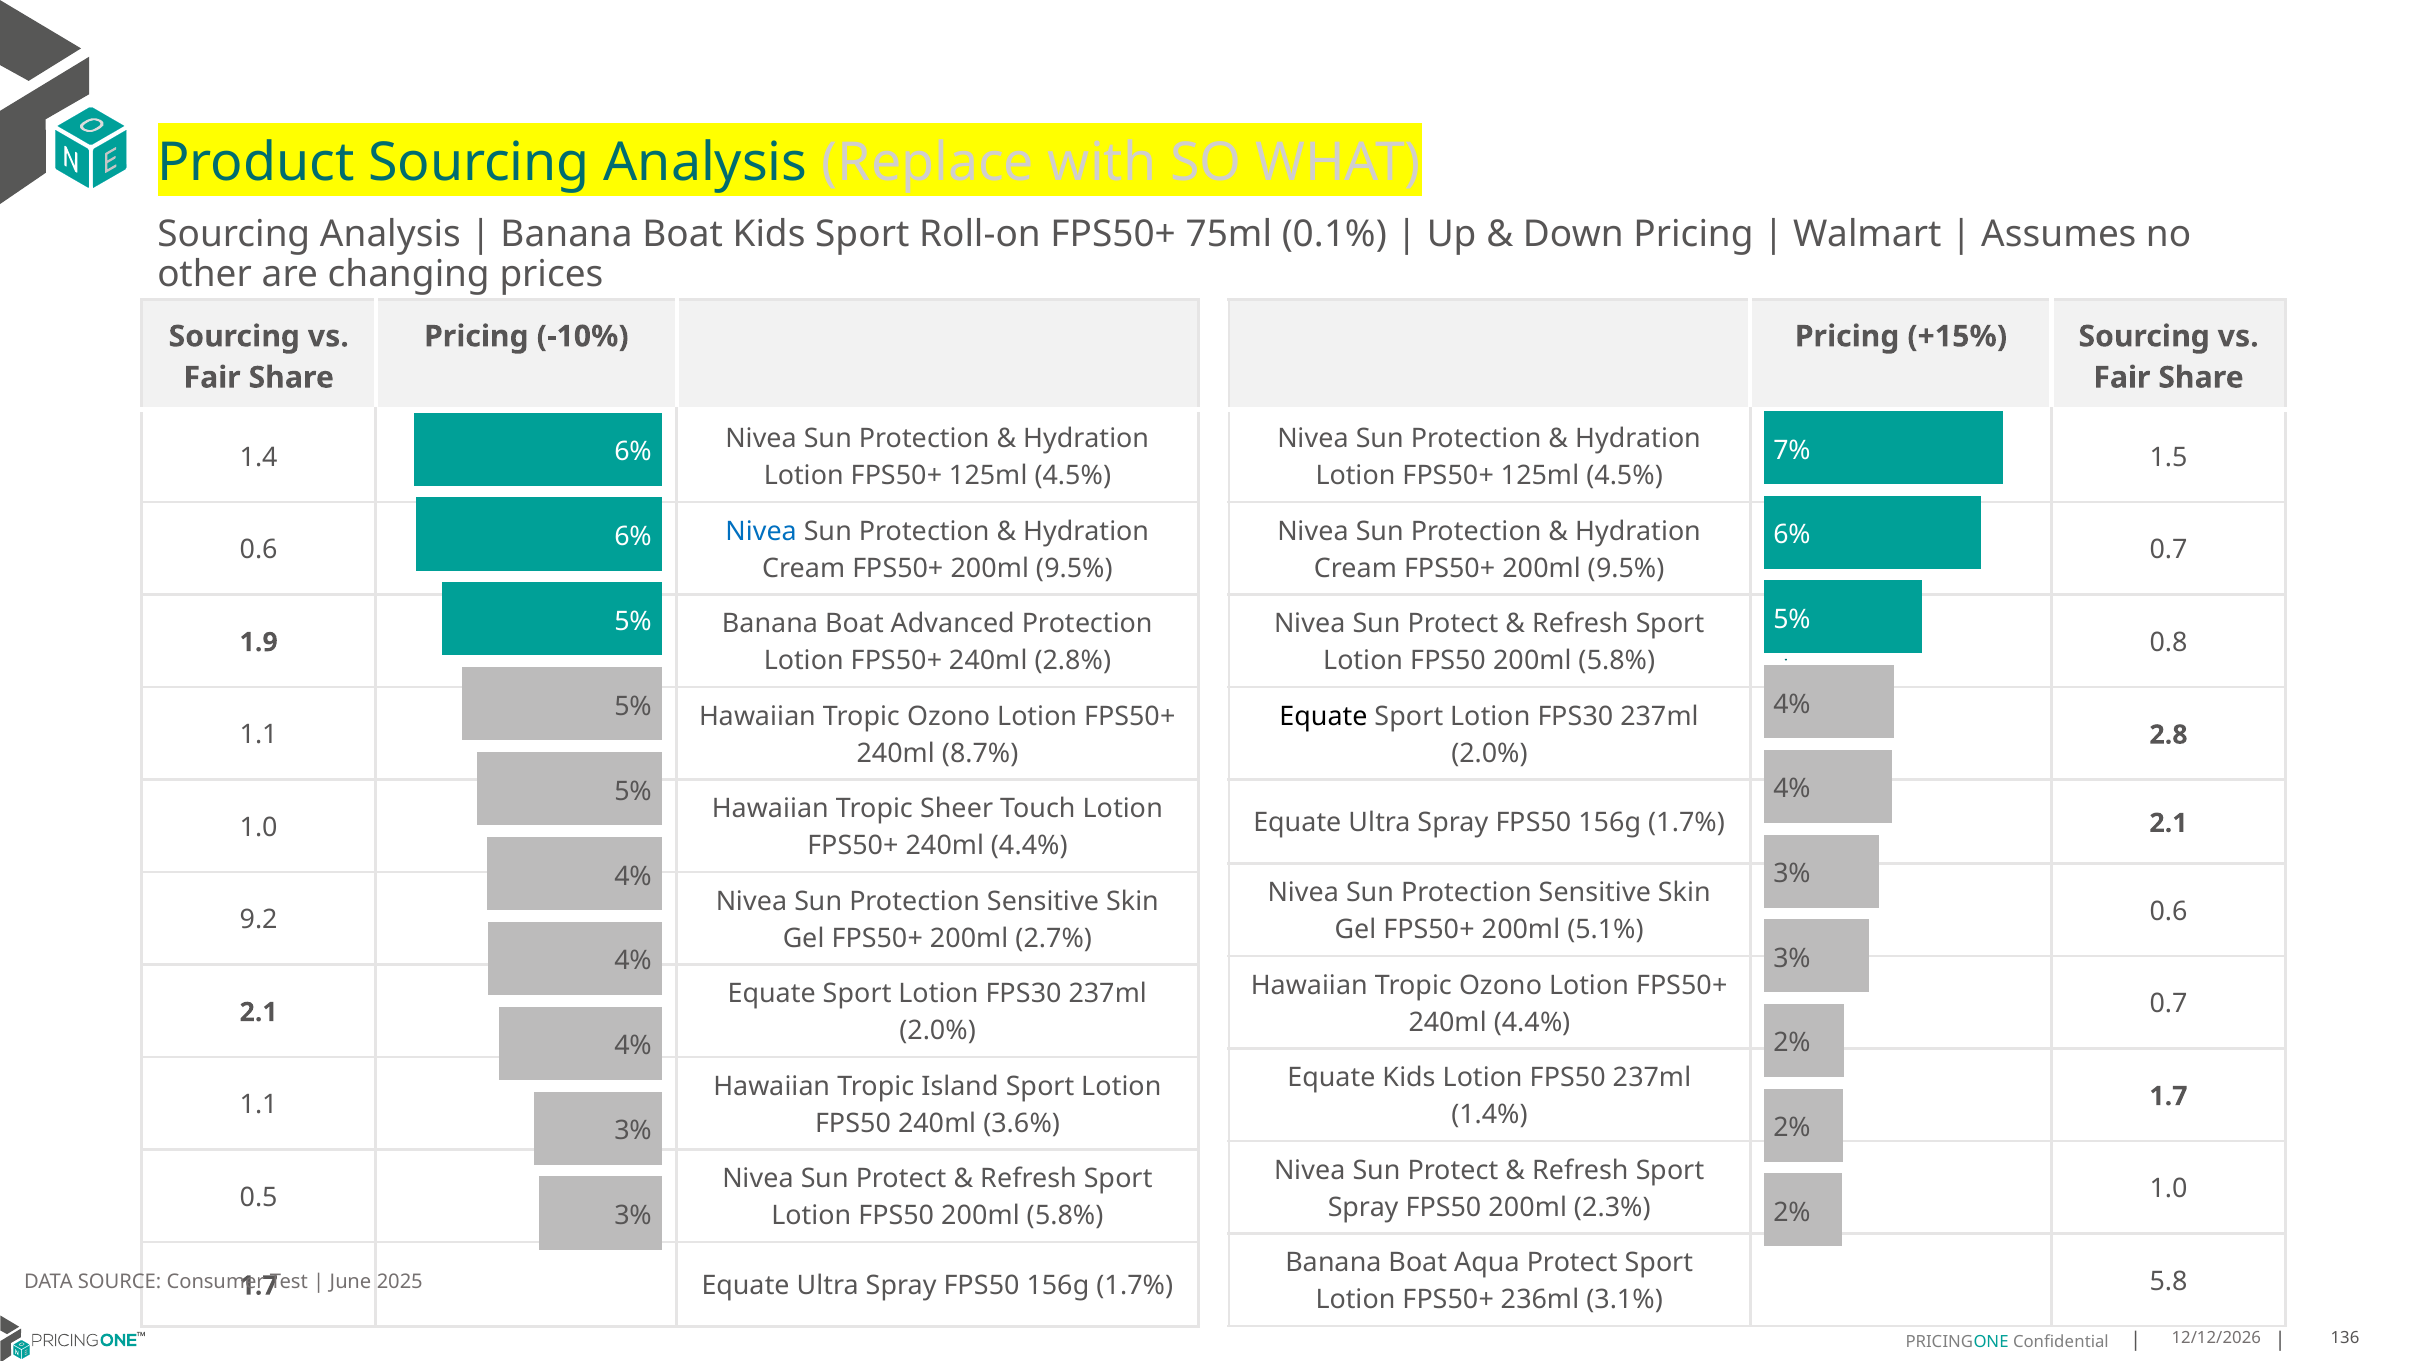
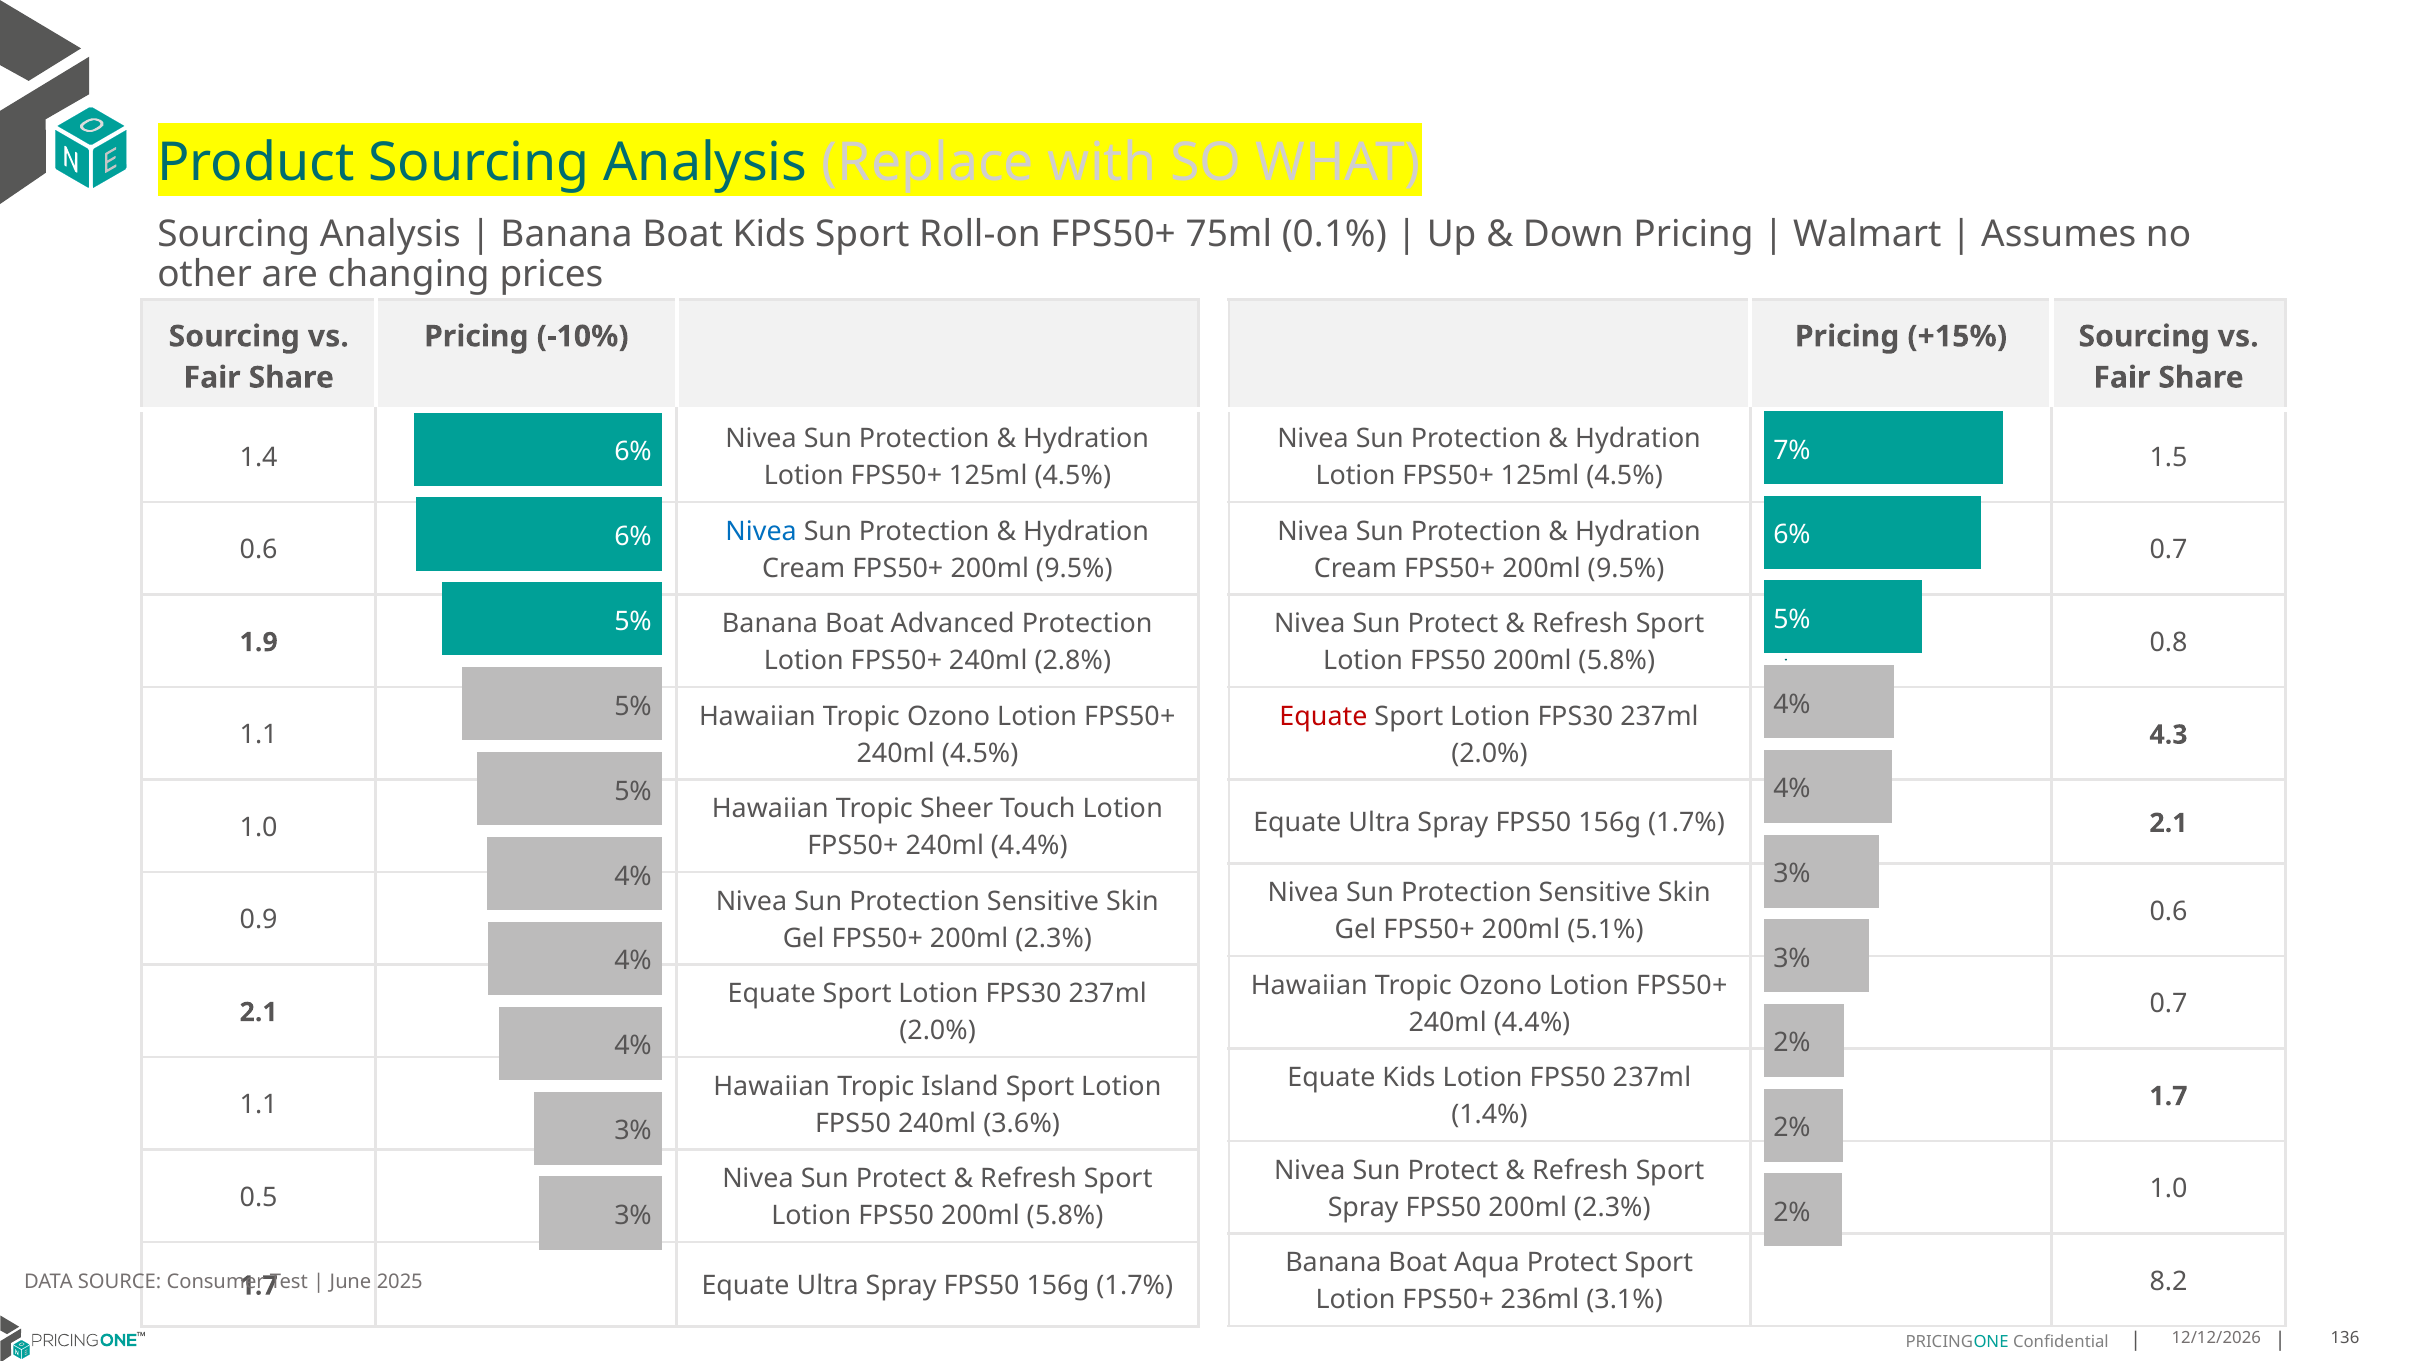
Equate at (1324, 716) colour: black -> red
2.8: 2.8 -> 4.3
240ml 8.7%: 8.7% -> 4.5%
9.2: 9.2 -> 0.9
FPS50+ 200ml 2.7%: 2.7% -> 2.3%
5.8: 5.8 -> 8.2
